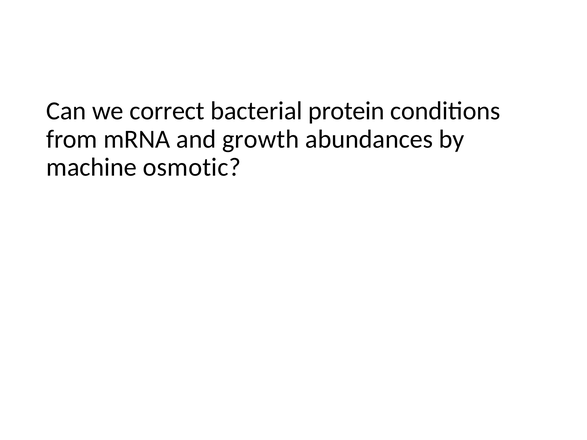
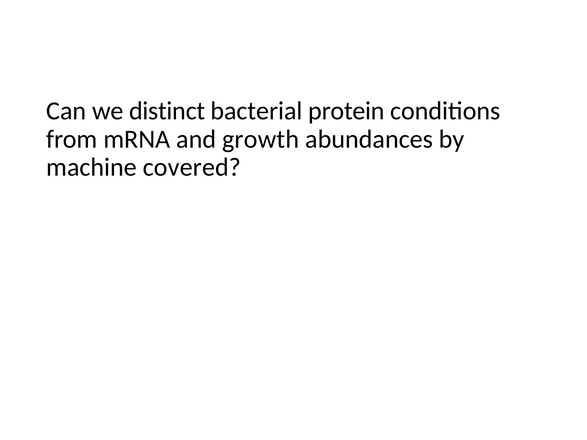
correct: correct -> distinct
osmotic: osmotic -> covered
